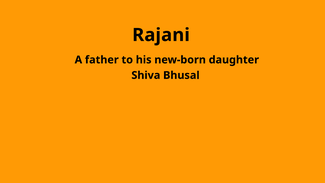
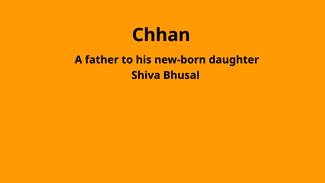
Rajani: Rajani -> Chhan
